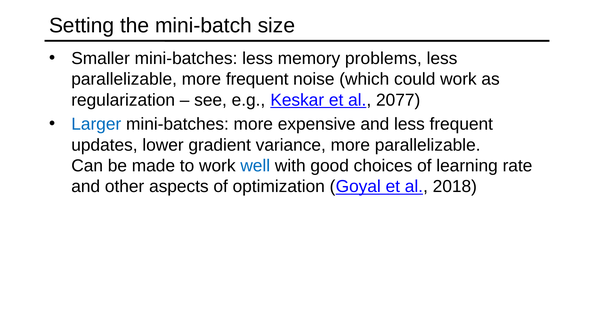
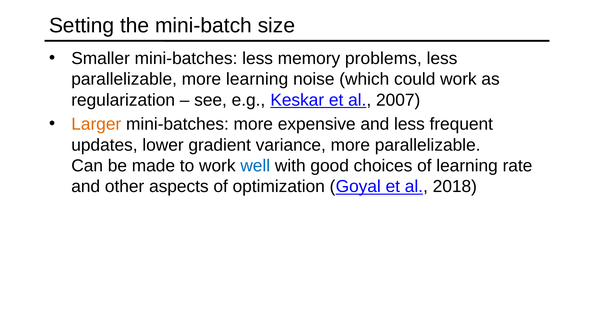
more frequent: frequent -> learning
2077: 2077 -> 2007
Larger colour: blue -> orange
